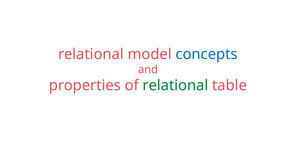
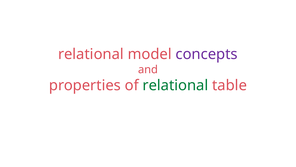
concepts colour: blue -> purple
